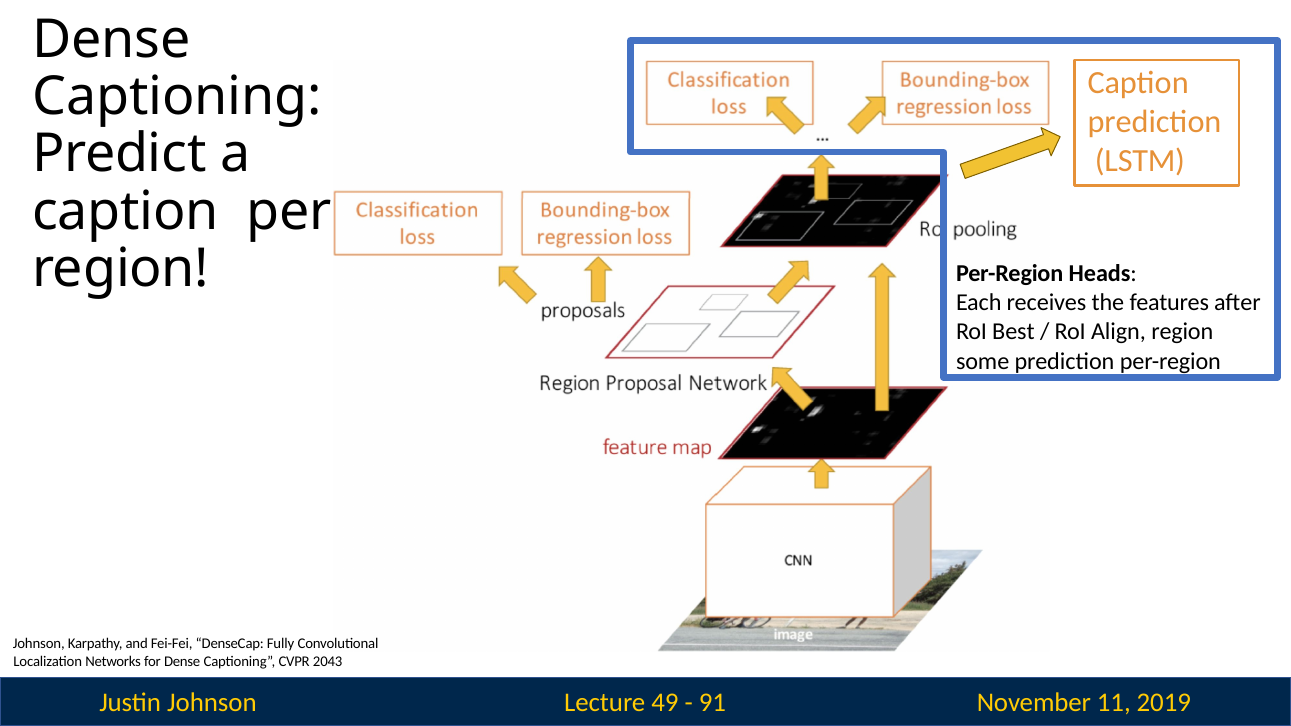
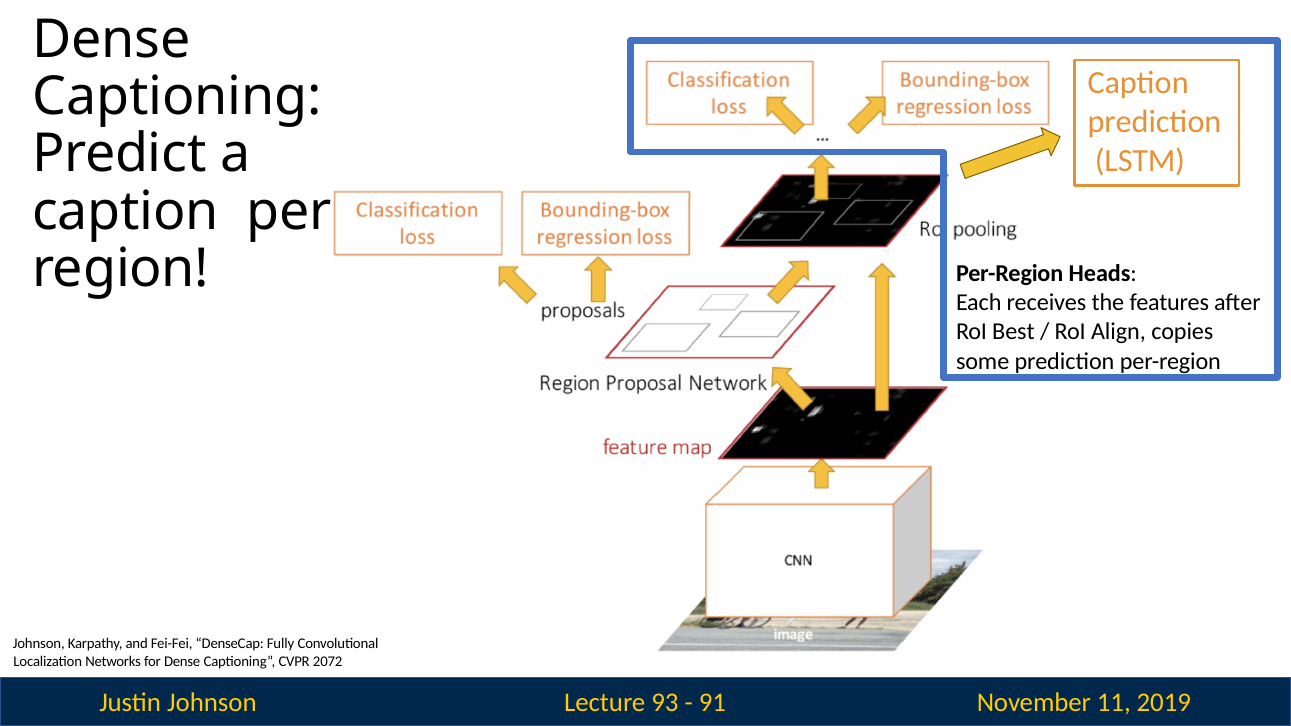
Align region: region -> copies
2043: 2043 -> 2072
49: 49 -> 93
